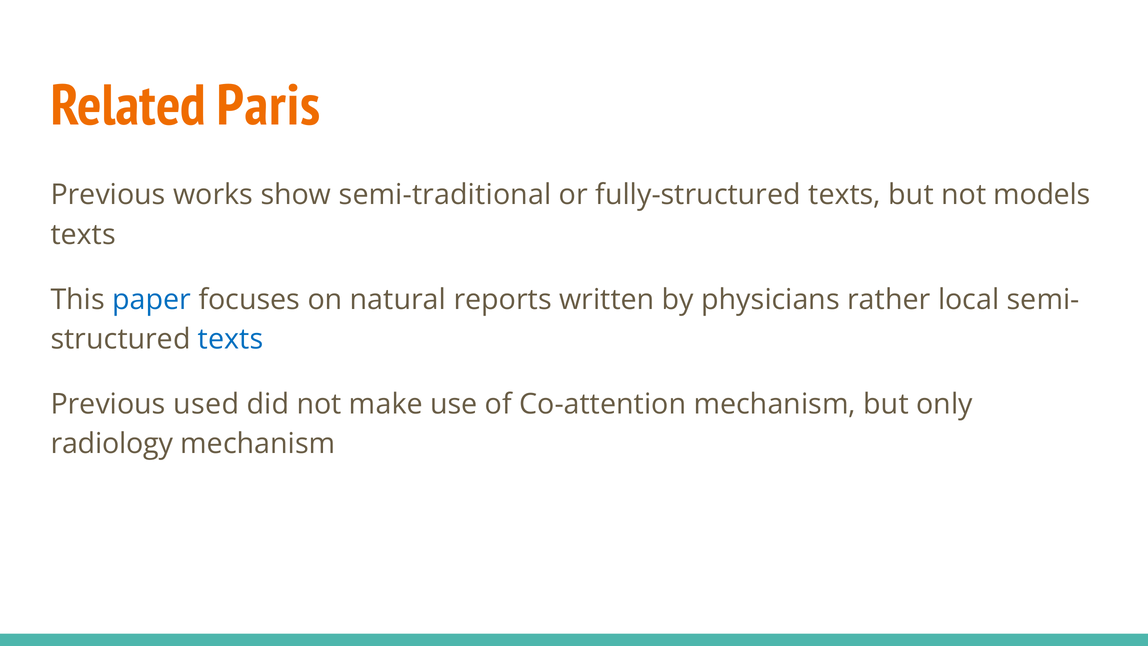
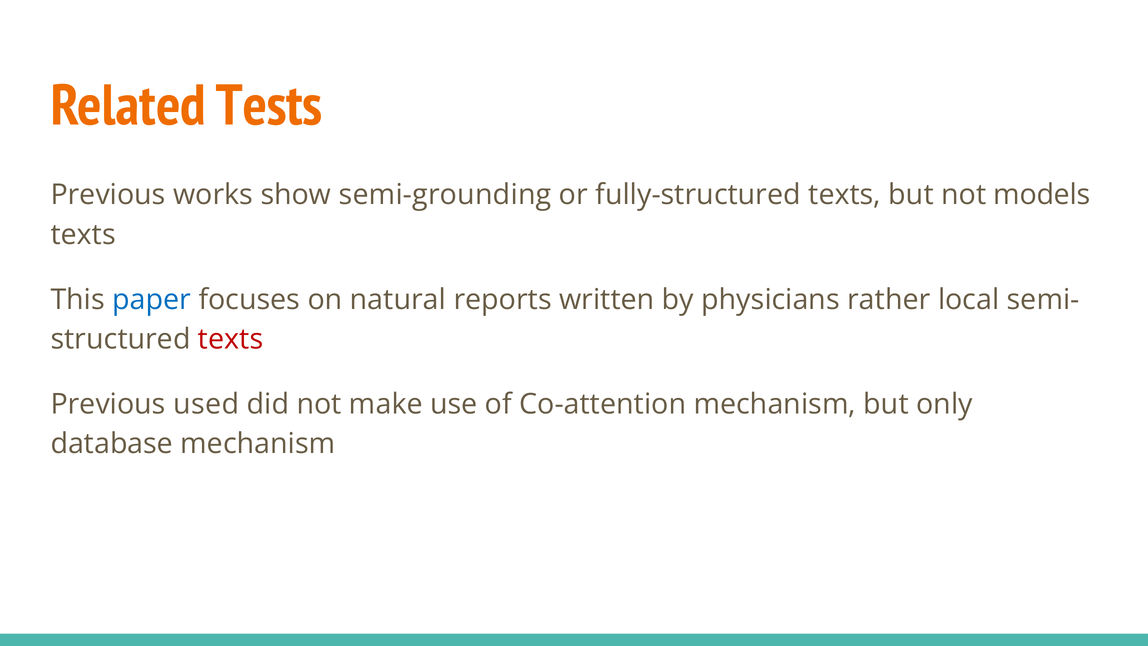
Paris: Paris -> Tests
semi-traditional: semi-traditional -> semi-grounding
texts at (231, 339) colour: blue -> red
radiology: radiology -> database
